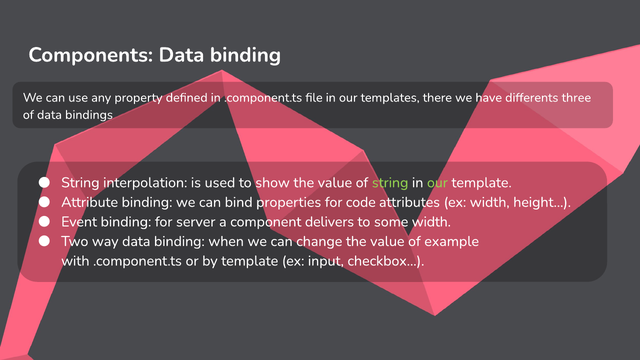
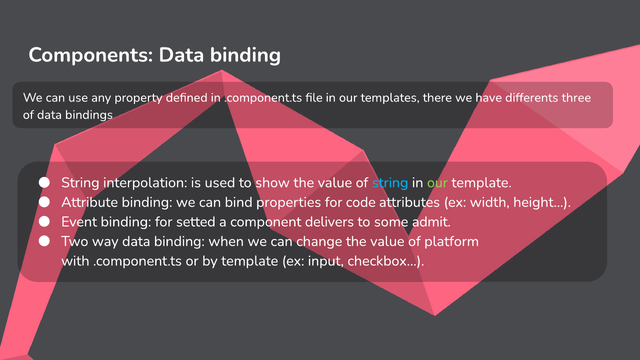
string at (390, 183) colour: light green -> light blue
server: server -> setted
some width: width -> admit
example: example -> platform
